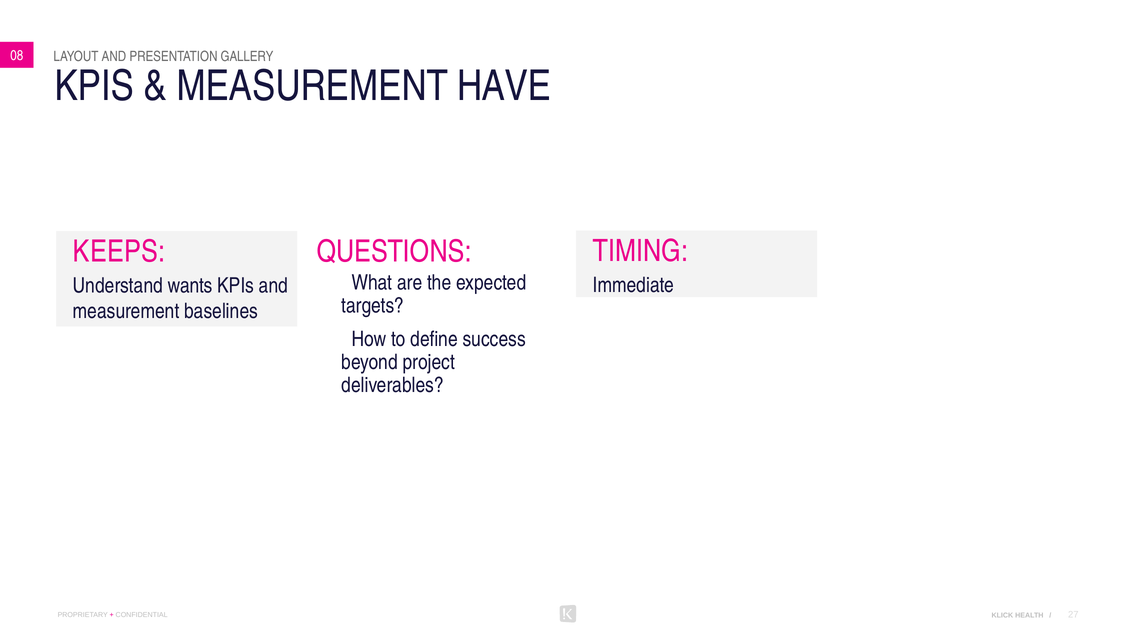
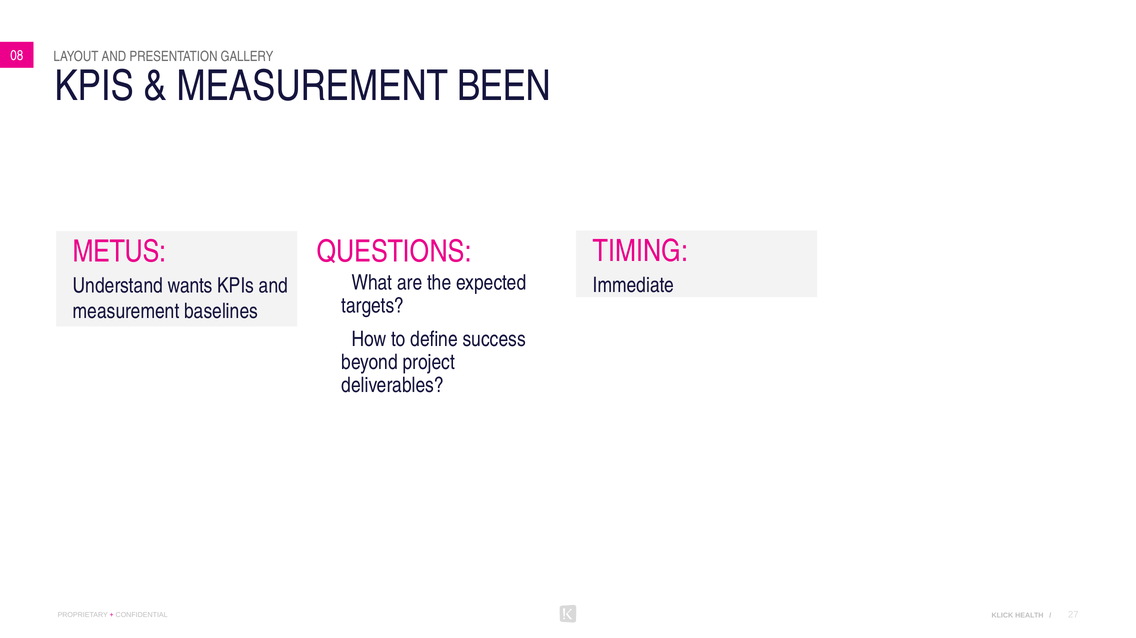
HAVE: HAVE -> BEEN
KEEPS: KEEPS -> METUS
